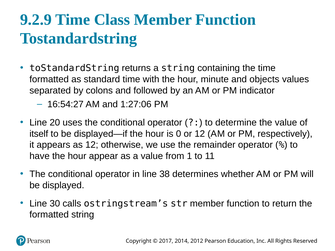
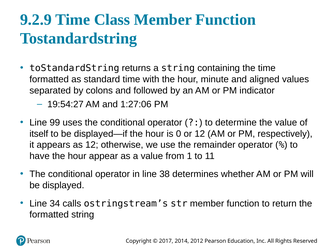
objects: objects -> aligned
16:54:27: 16:54:27 -> 19:54:27
20: 20 -> 99
30: 30 -> 34
